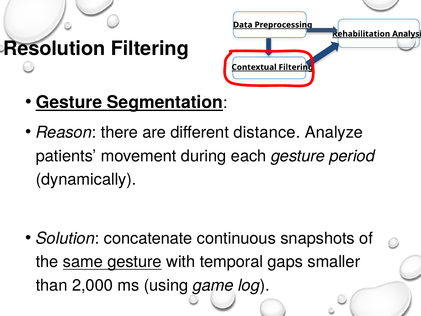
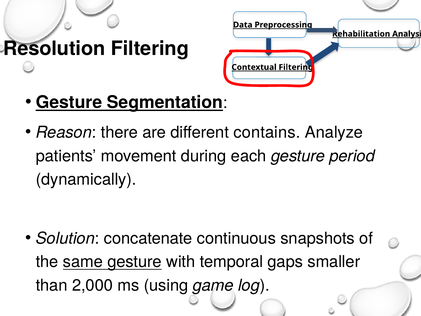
distance: distance -> contains
